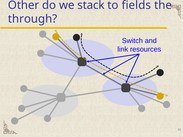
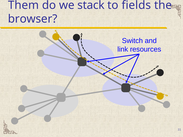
Other: Other -> Them
through: through -> browser
